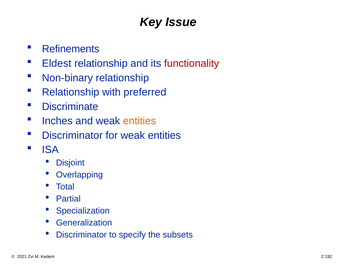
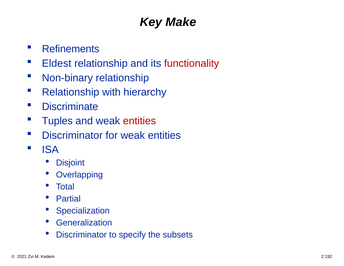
Issue: Issue -> Make
preferred: preferred -> hierarchy
Inches: Inches -> Tuples
entities at (139, 121) colour: orange -> red
